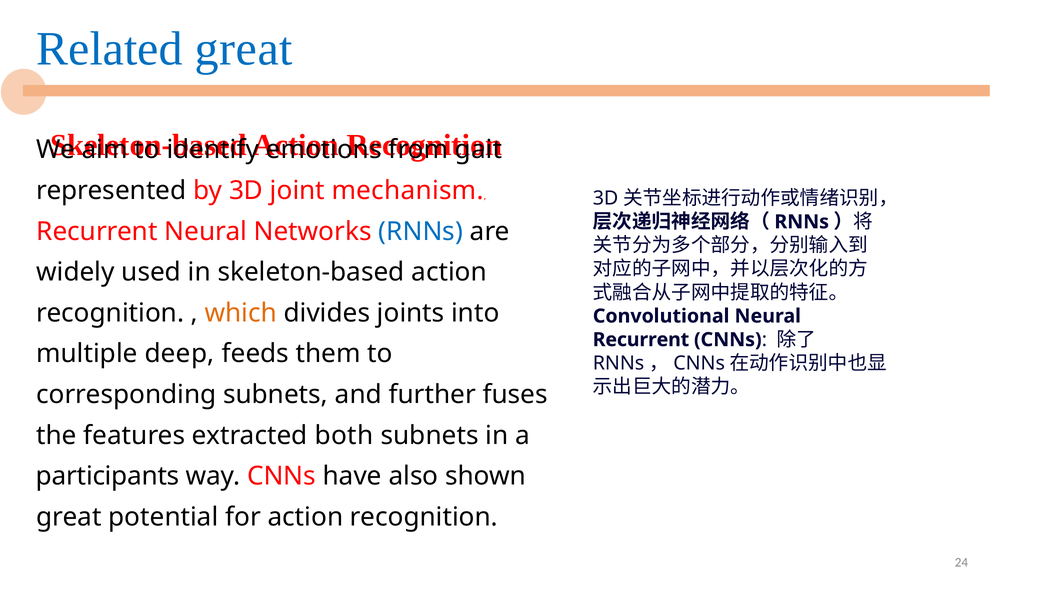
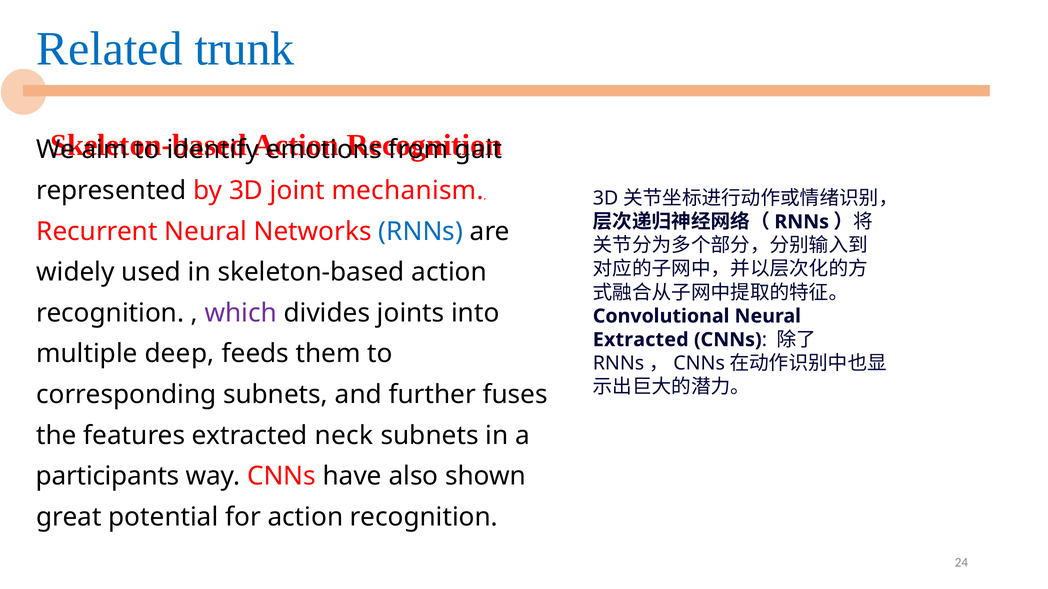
Related great: great -> trunk
which colour: orange -> purple
Recurrent at (641, 340): Recurrent -> Extracted
both: both -> neck
